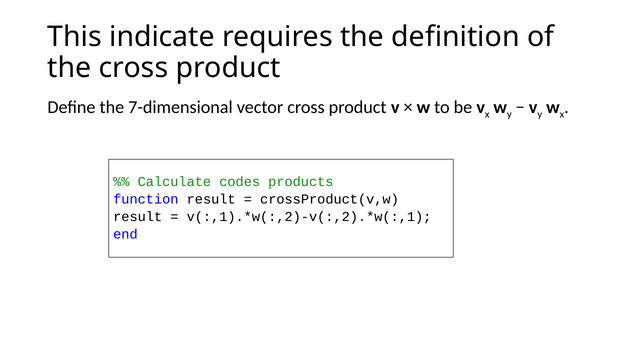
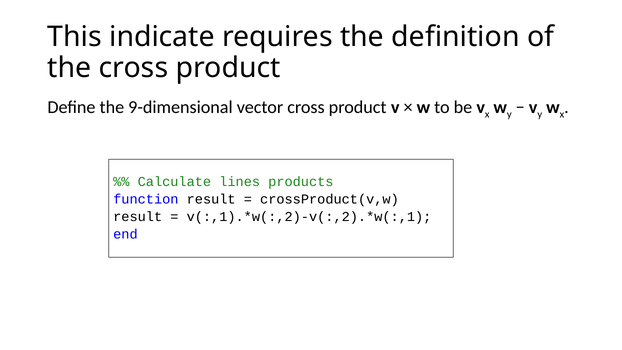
7-dimensional: 7-dimensional -> 9-dimensional
codes: codes -> lines
